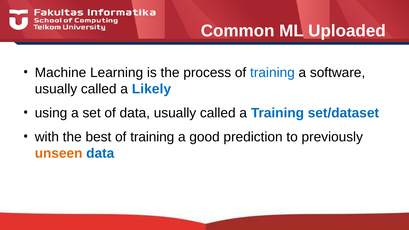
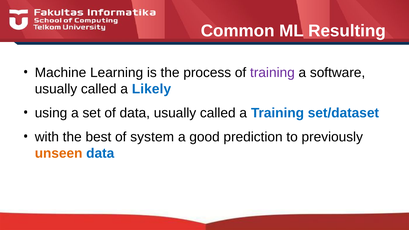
Uploaded: Uploaded -> Resulting
training at (272, 73) colour: blue -> purple
training at (152, 137): training -> system
